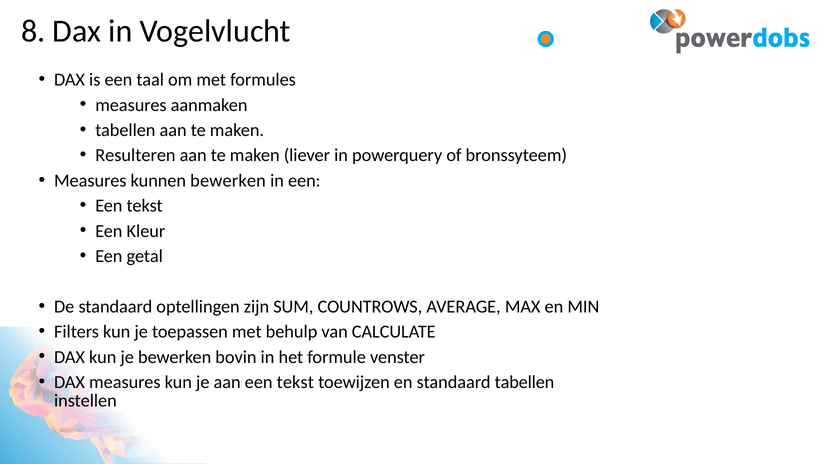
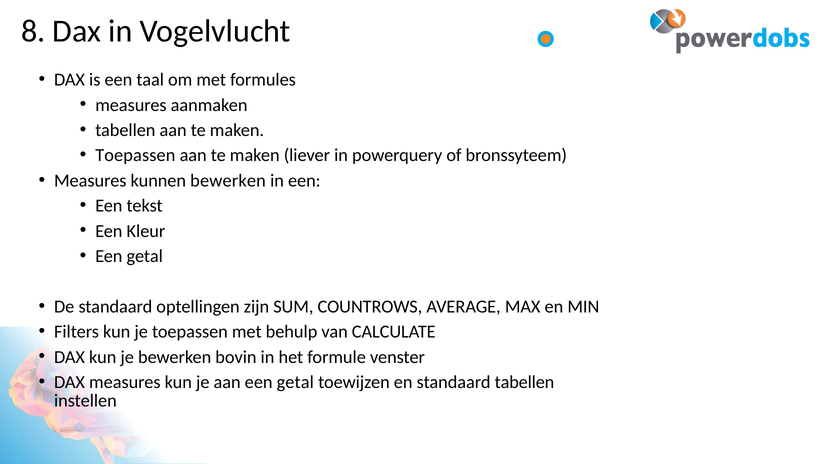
Resulteren at (135, 155): Resulteren -> Toepassen
aan een tekst: tekst -> getal
